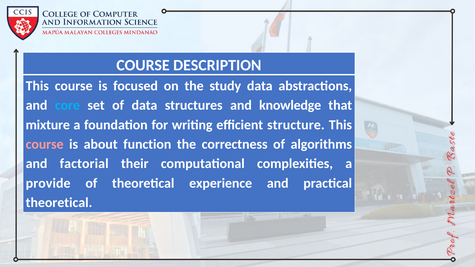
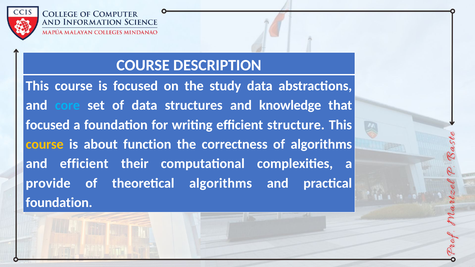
mixture at (48, 125): mixture -> focused
course at (45, 144) colour: pink -> yellow
and factorial: factorial -> efficient
theoretical experience: experience -> algorithms
theoretical at (59, 203): theoretical -> foundation
